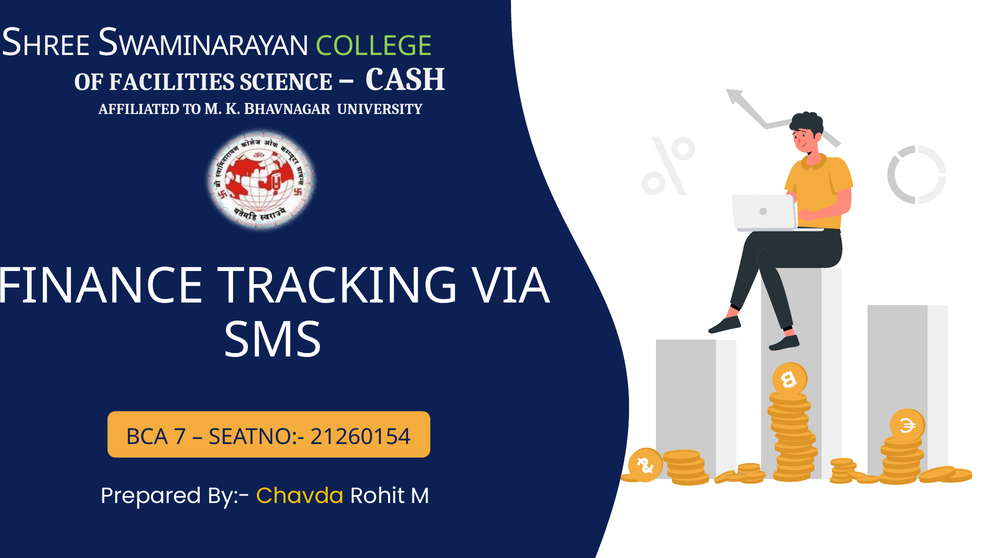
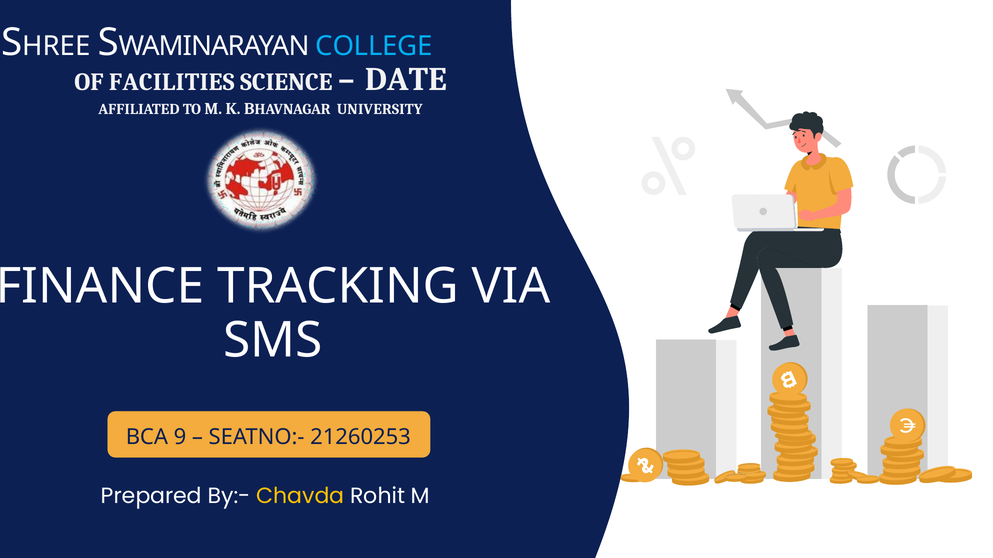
COLLEGE colour: light green -> light blue
CASH: CASH -> DATE
7: 7 -> 9
21260154: 21260154 -> 21260253
